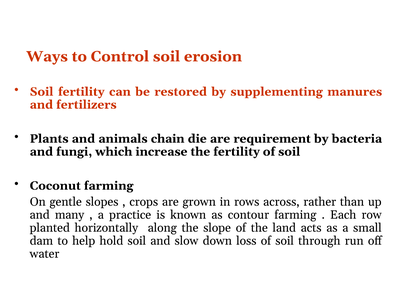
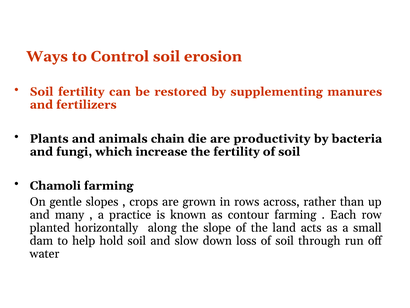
requirement: requirement -> productivity
Coconut: Coconut -> Chamoli
